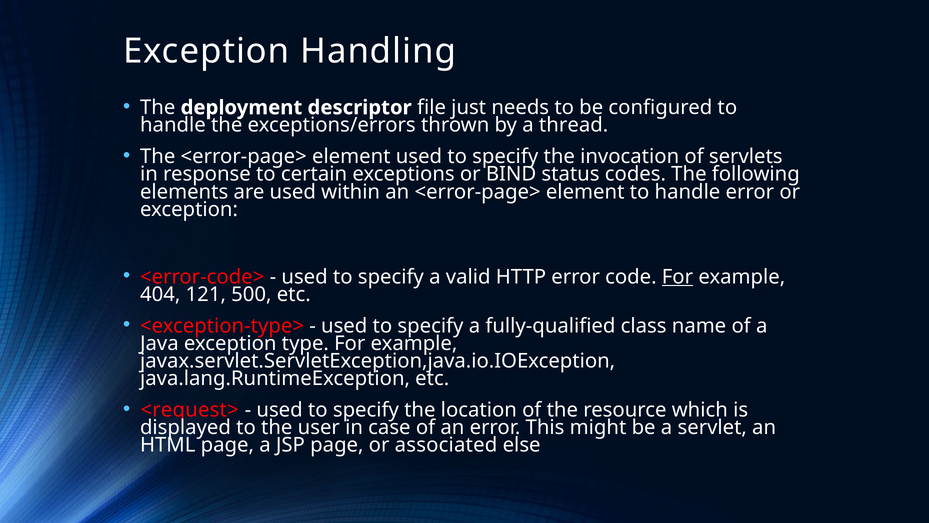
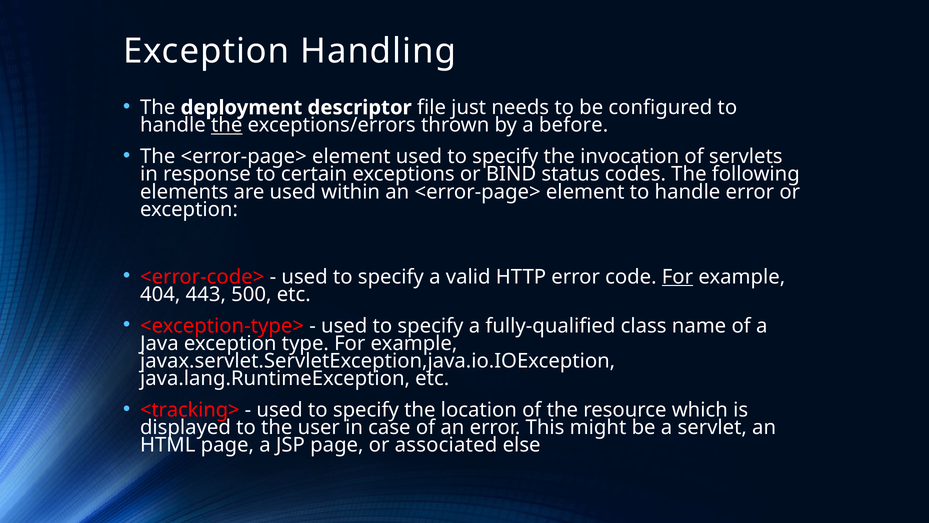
the at (227, 125) underline: none -> present
thread: thread -> before
121: 121 -> 443
<request>: <request> -> <tracking>
